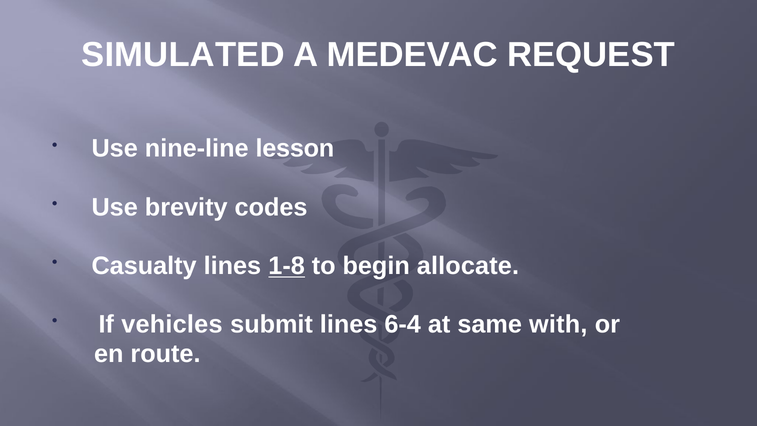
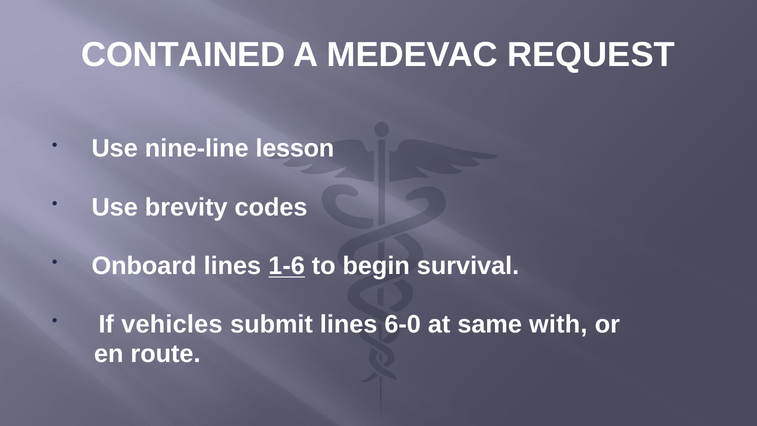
SIMULATED: SIMULATED -> CONTAINED
Casualty: Casualty -> Onboard
1-8: 1-8 -> 1-6
allocate: allocate -> survival
6-4: 6-4 -> 6-0
